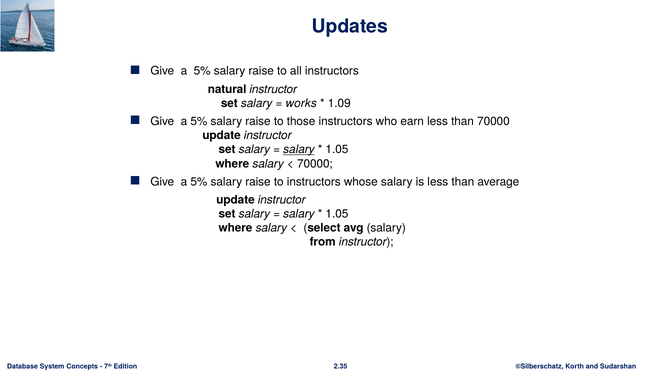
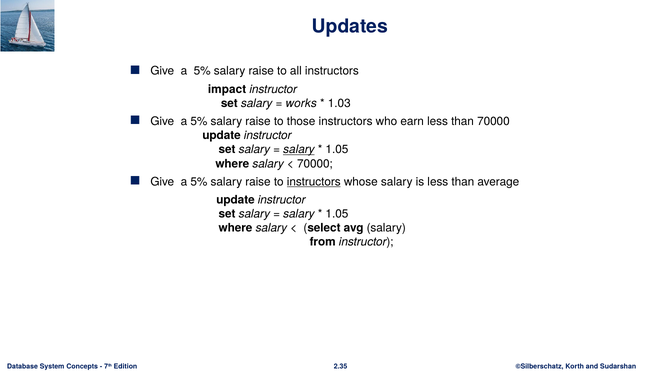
natural: natural -> impact
1.09: 1.09 -> 1.03
instructors at (314, 182) underline: none -> present
